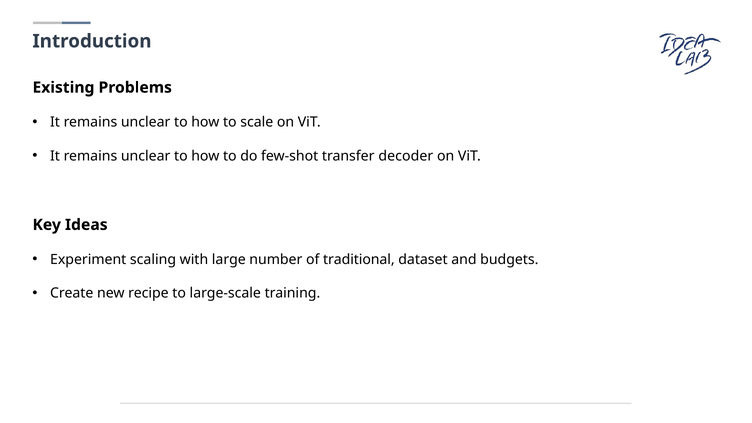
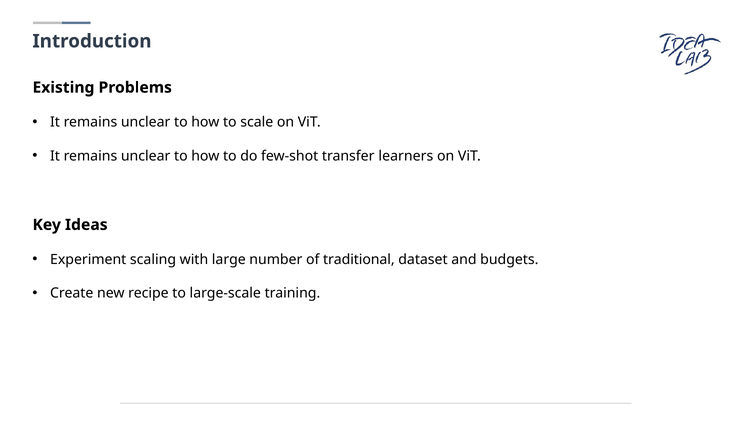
decoder: decoder -> learners
